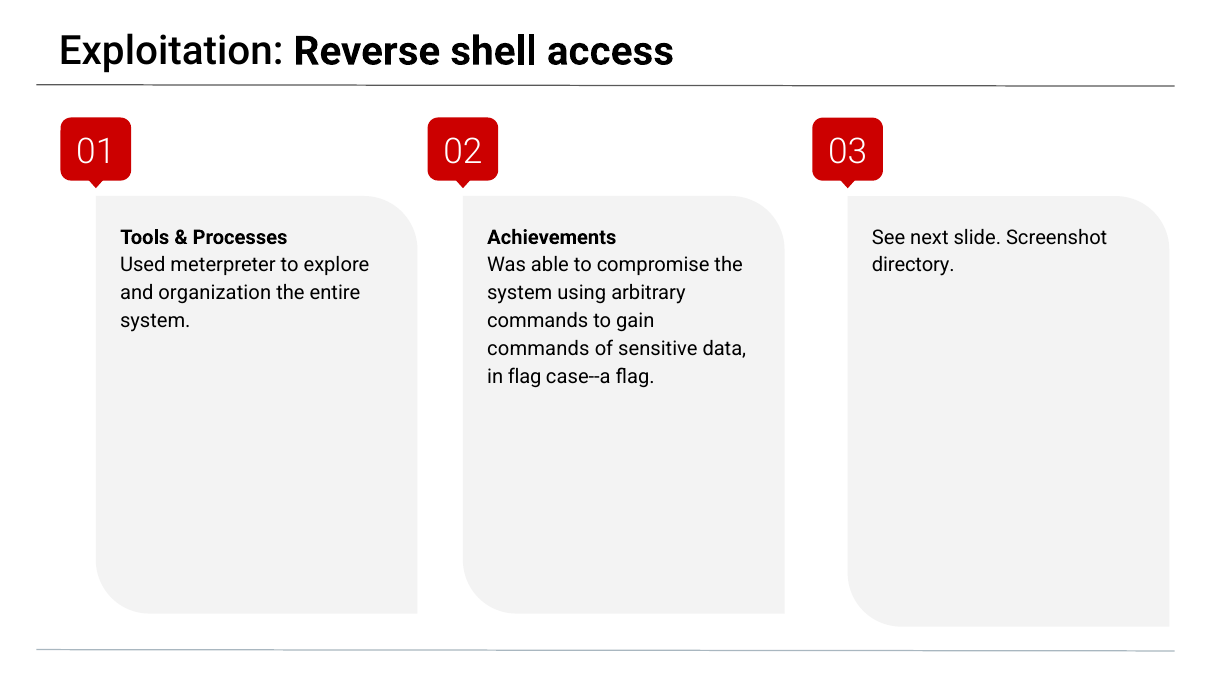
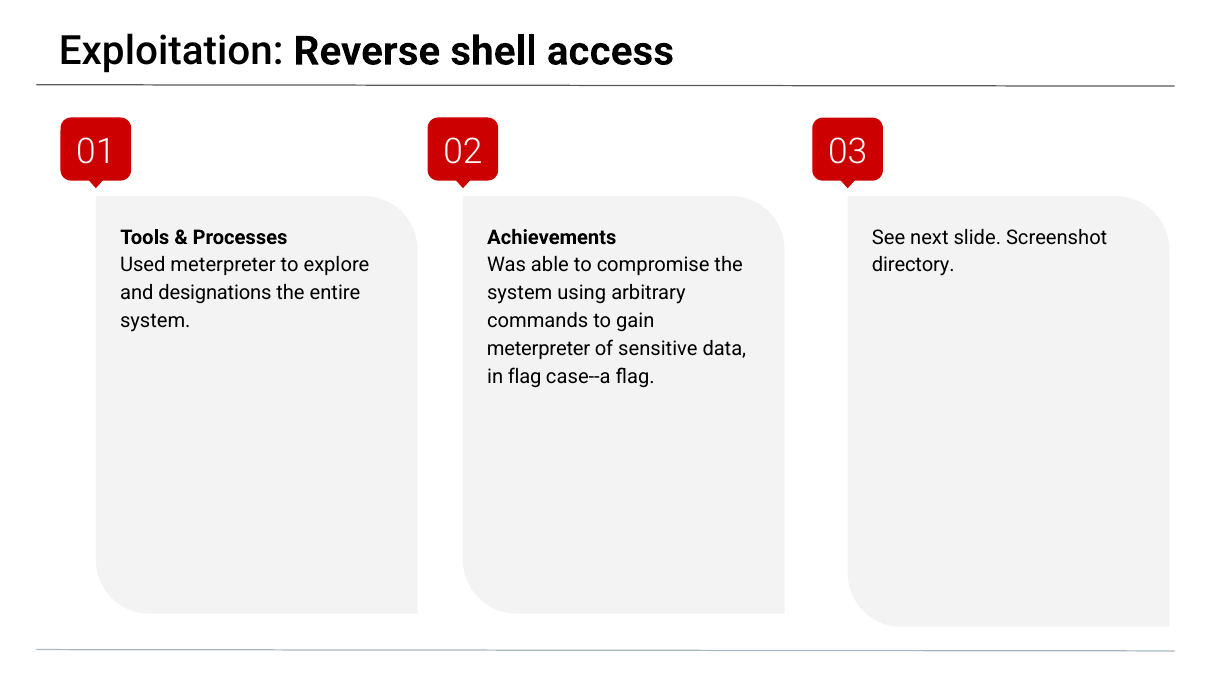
organization: organization -> designations
commands at (538, 349): commands -> meterpreter
